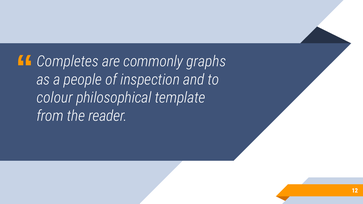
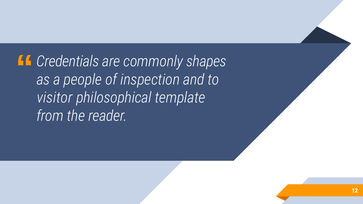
Completes: Completes -> Credentials
graphs: graphs -> shapes
colour: colour -> visitor
